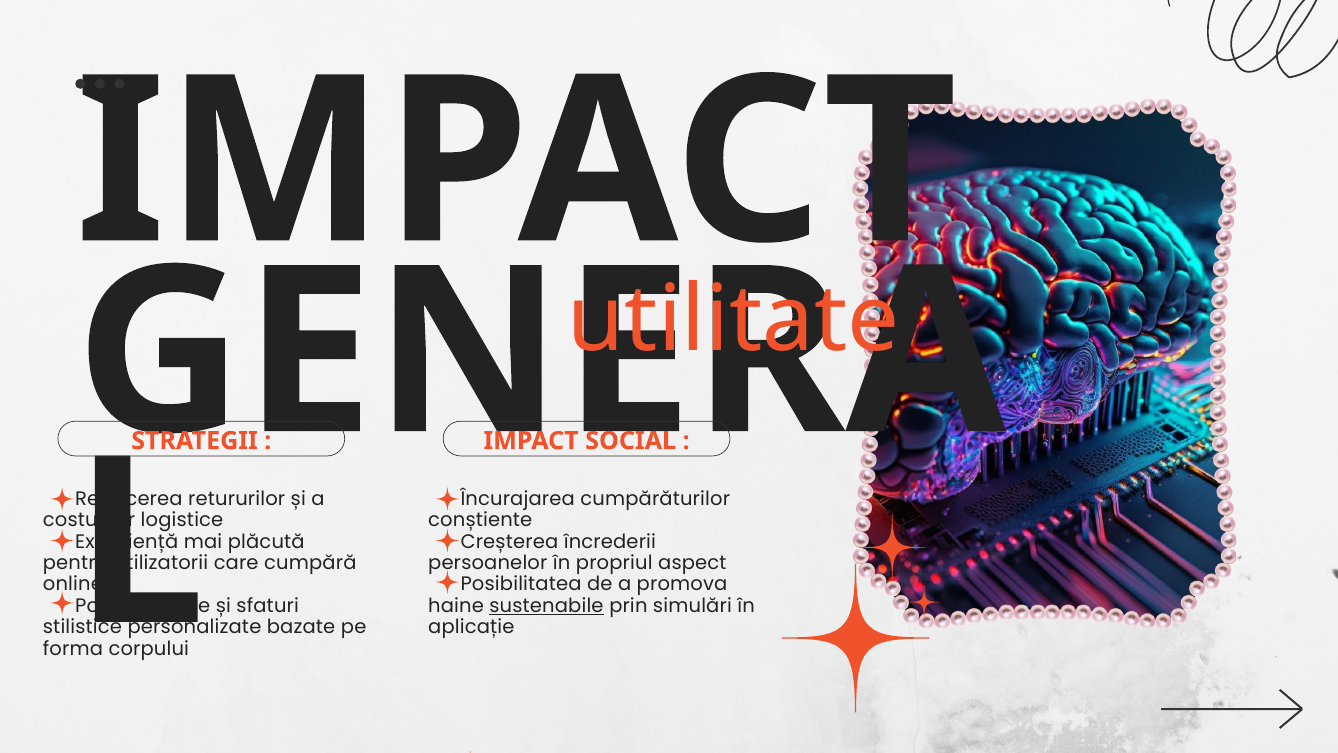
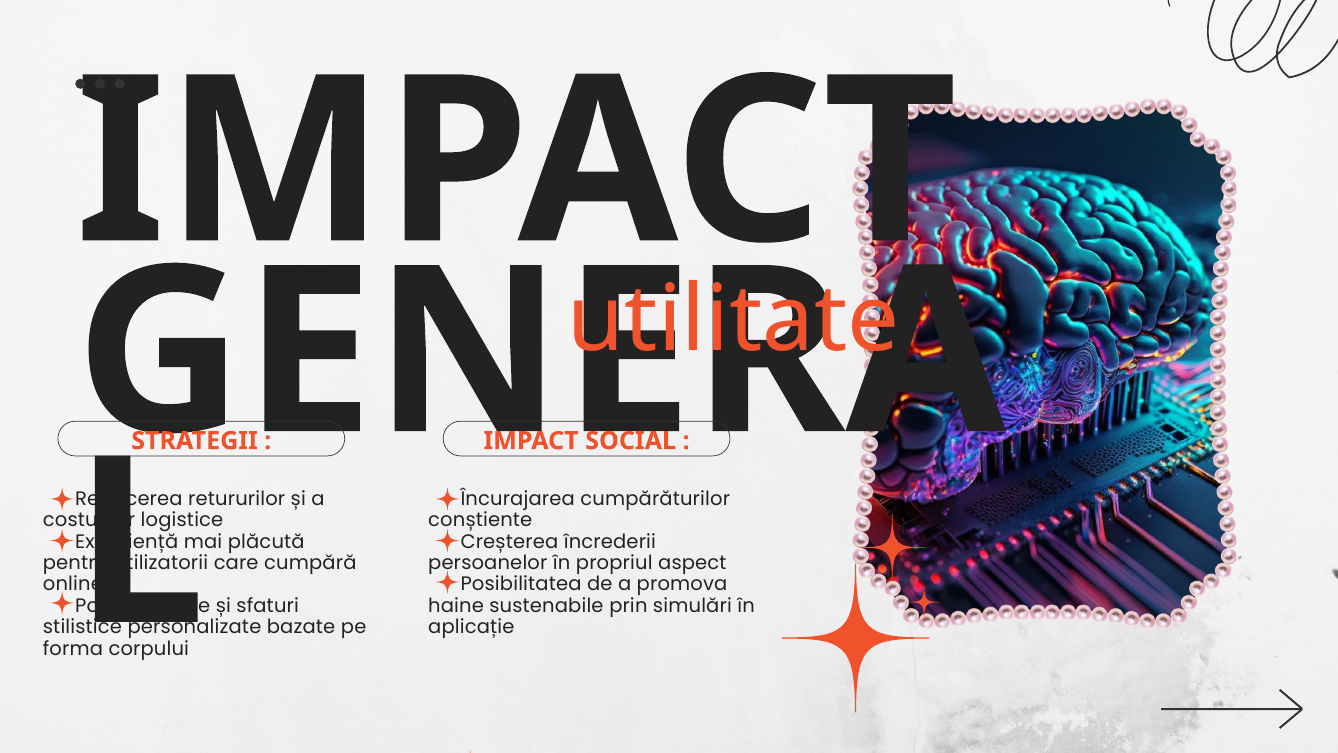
sustenabile underline: present -> none
